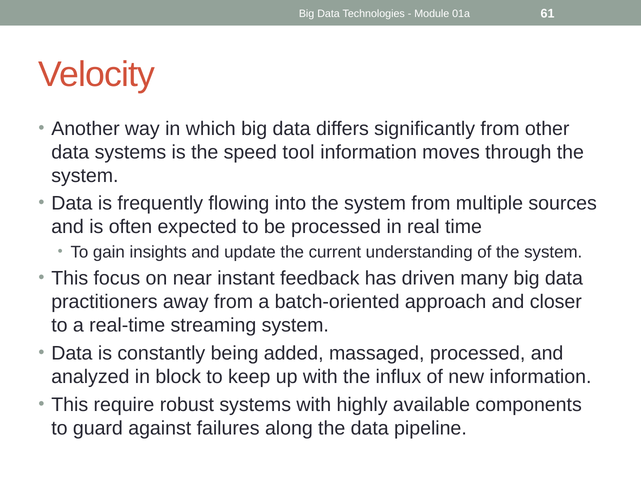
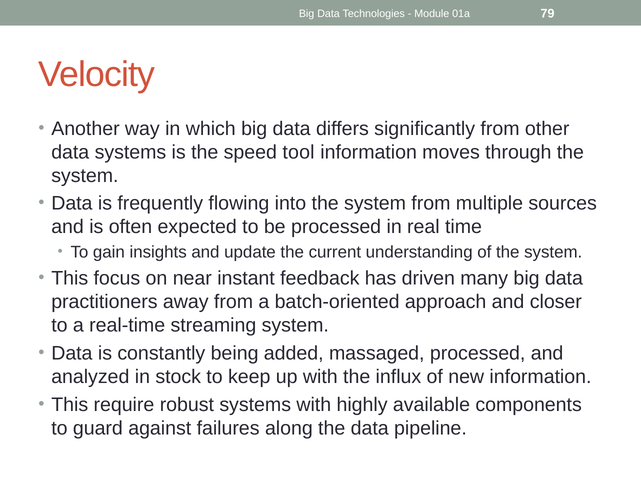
61: 61 -> 79
block: block -> stock
